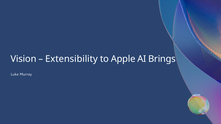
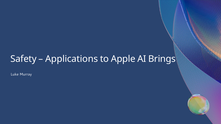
Vision: Vision -> Safety
Extensibility: Extensibility -> Applications
